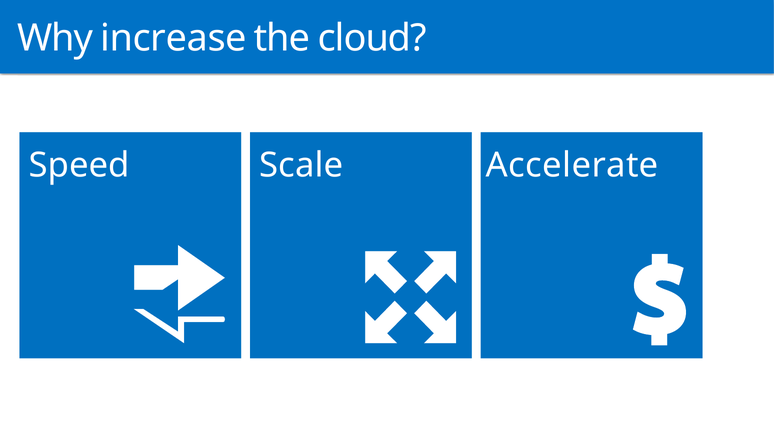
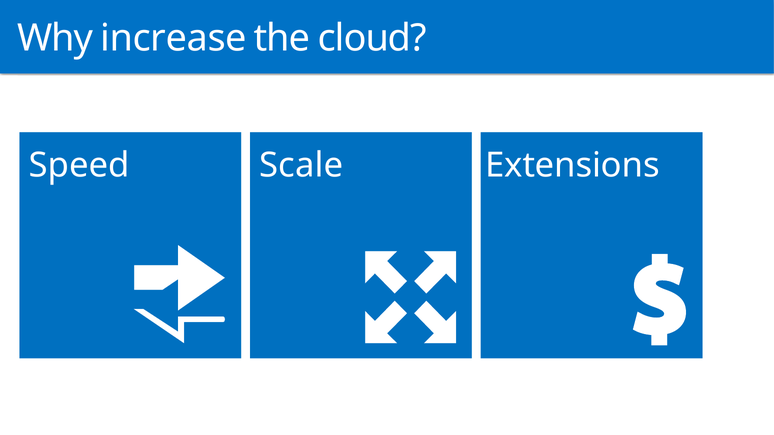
Accelerate: Accelerate -> Extensions
